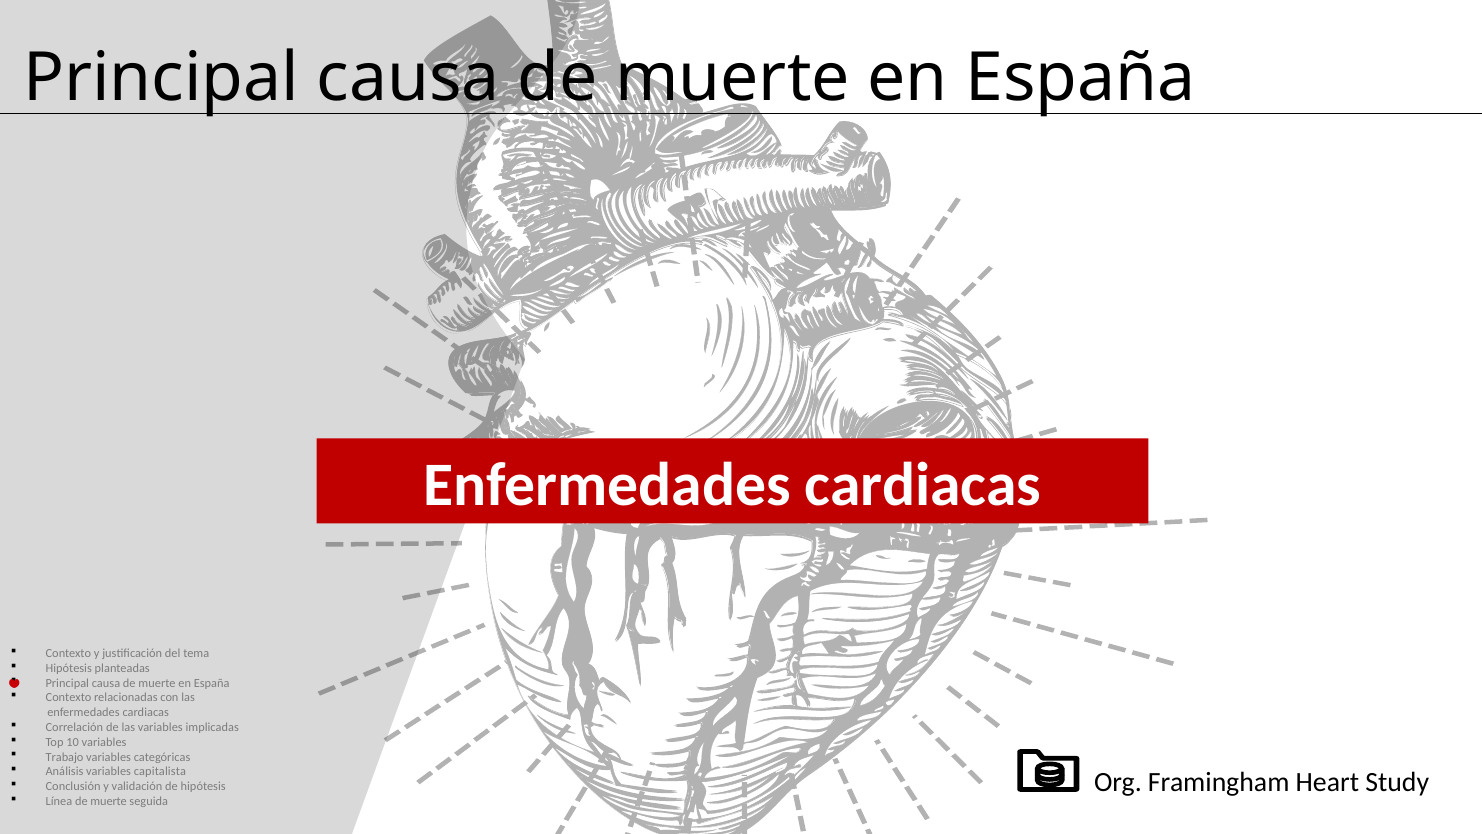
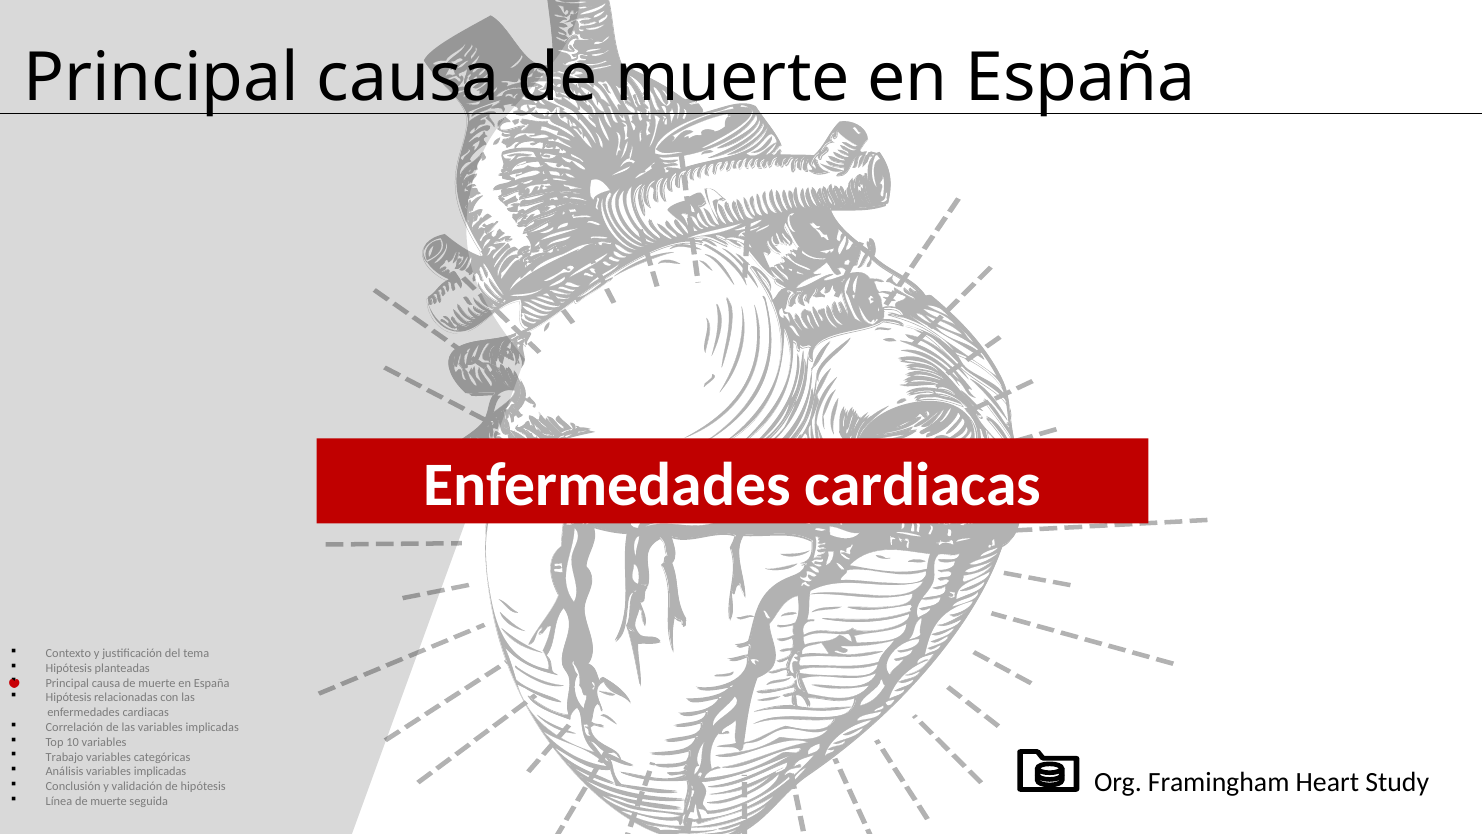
Contexto at (69, 697): Contexto -> Hipótesis
Análisis variables capitalista: capitalista -> implicadas
